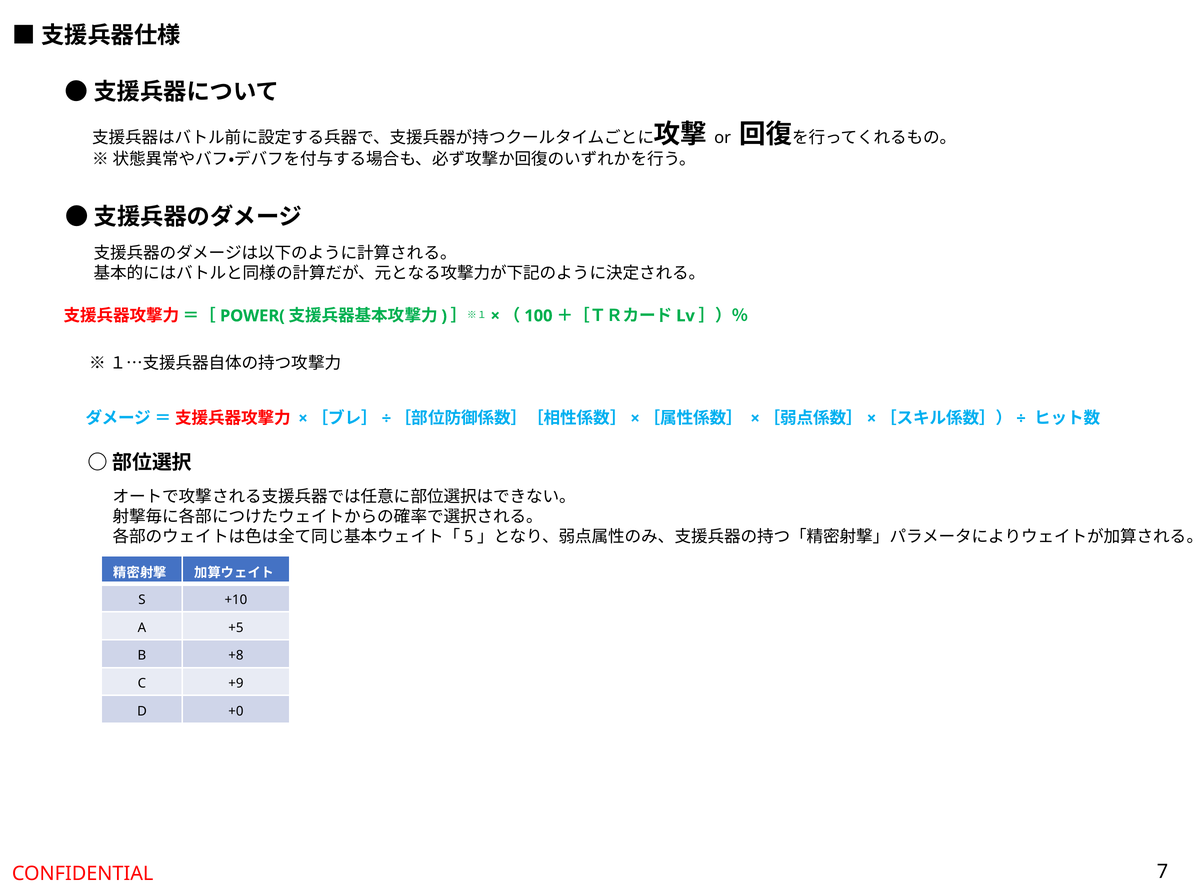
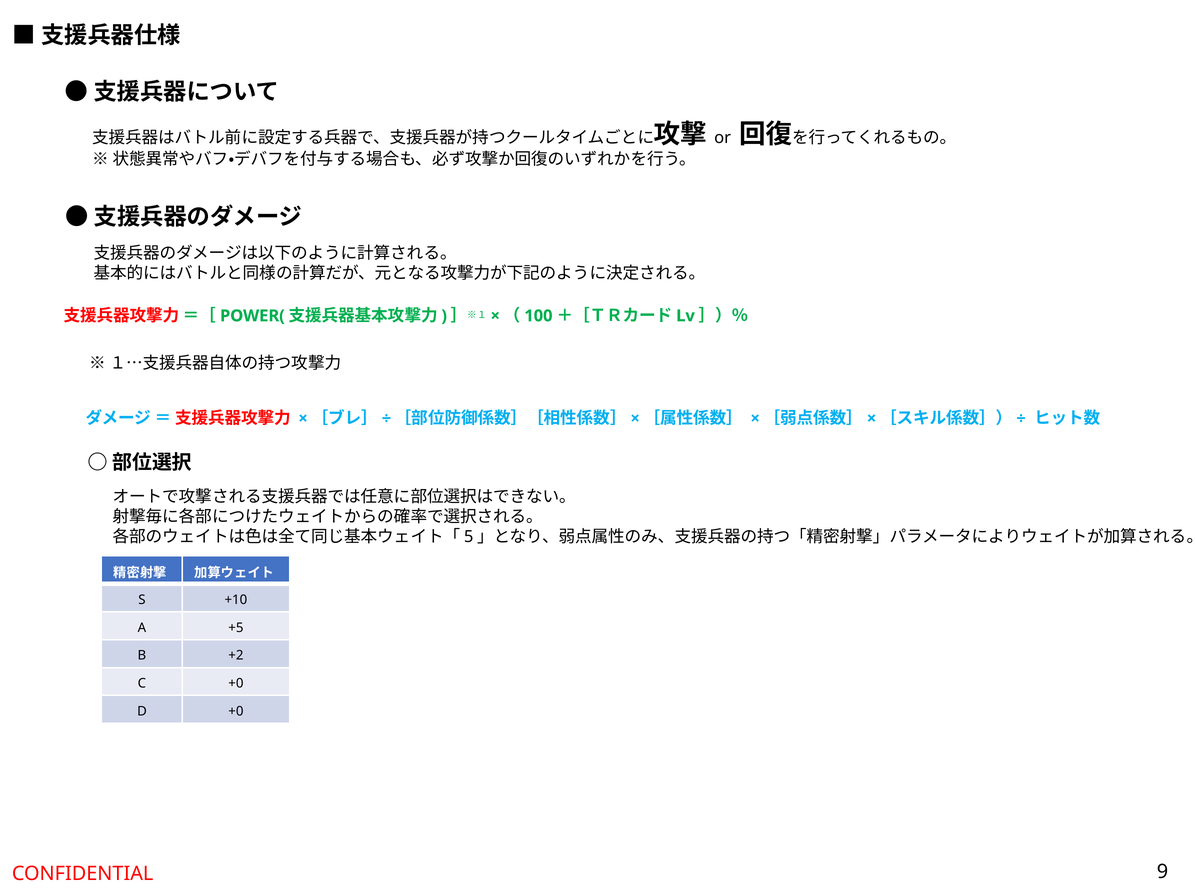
+8: +8 -> +2
C +9: +9 -> +0
7: 7 -> 9
